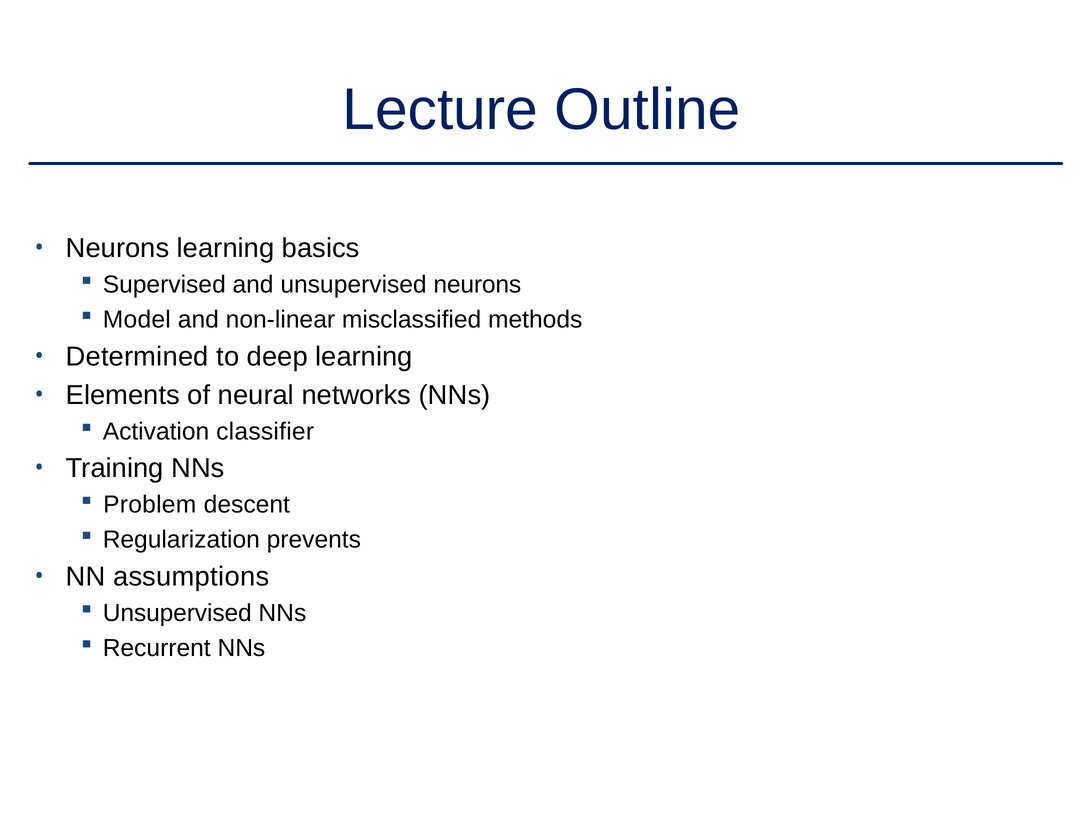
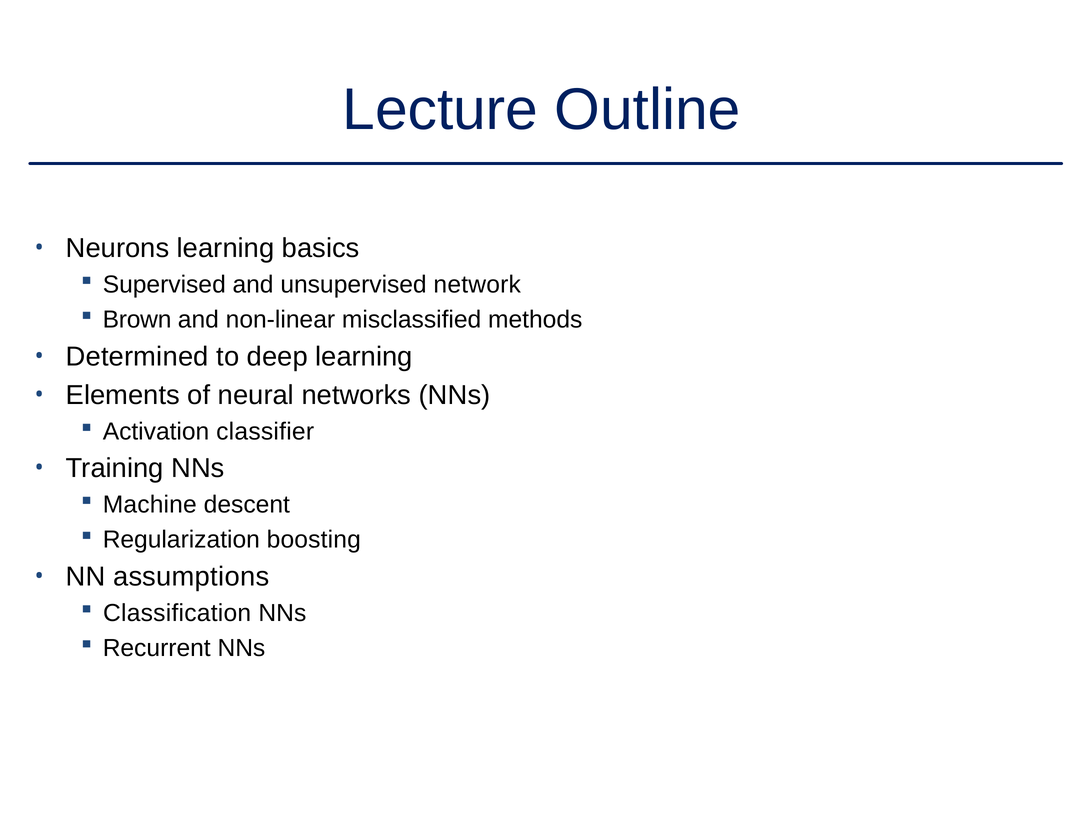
unsupervised neurons: neurons -> network
Model: Model -> Brown
Problem: Problem -> Machine
prevents: prevents -> boosting
Unsupervised at (177, 613): Unsupervised -> Classification
